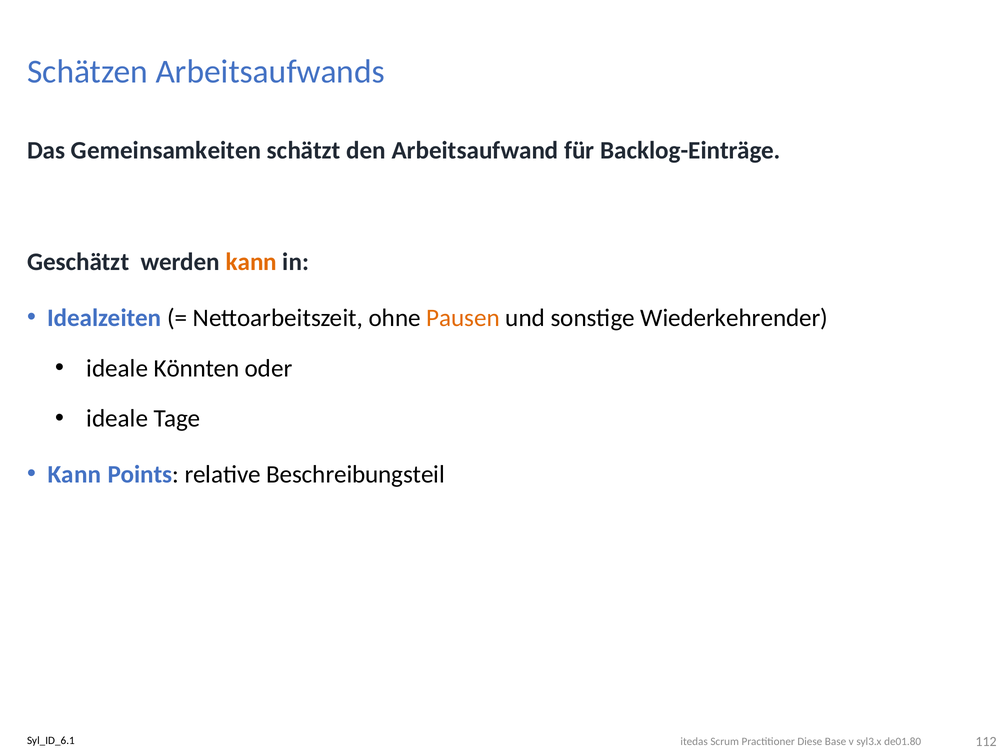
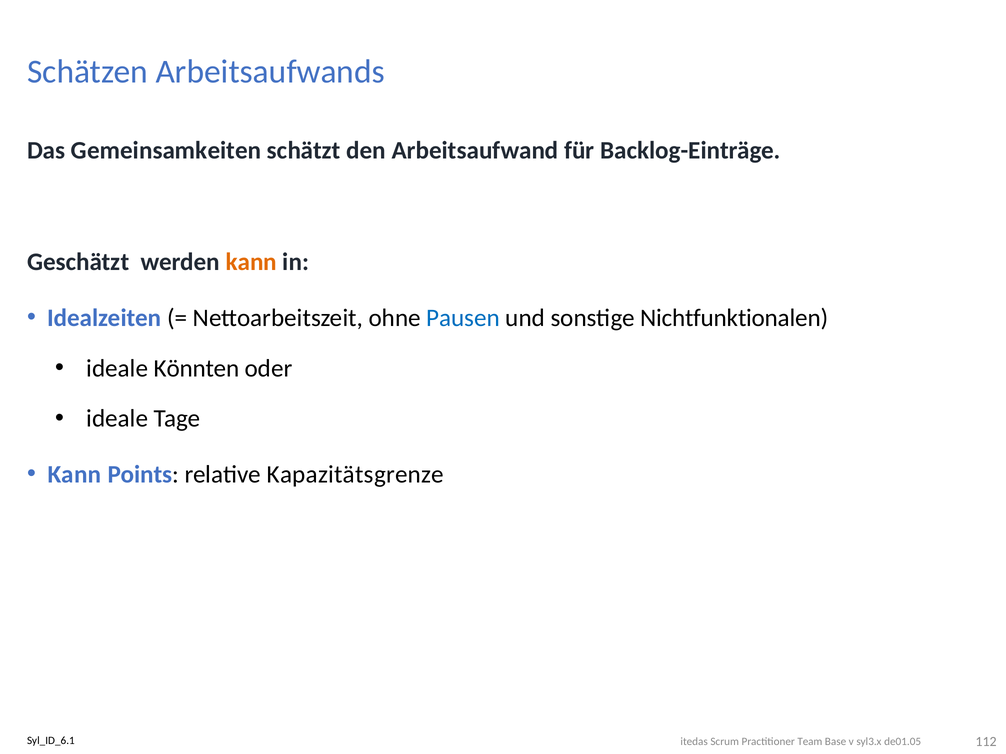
Pausen colour: orange -> blue
Wiederkehrender: Wiederkehrender -> Nichtfunktionalen
Beschreibungsteil: Beschreibungsteil -> Kapazitätsgrenze
Diese: Diese -> Team
de01.80: de01.80 -> de01.05
